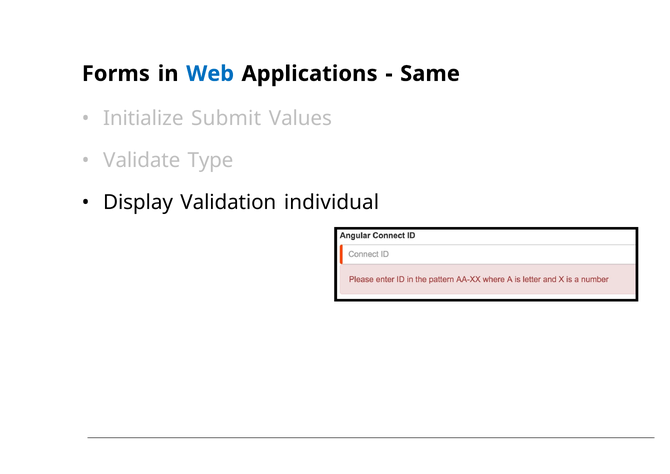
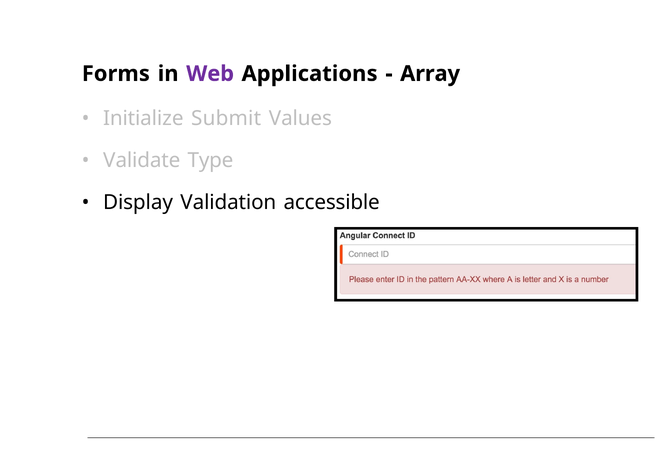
Web colour: blue -> purple
Same: Same -> Array
individual: individual -> accessible
